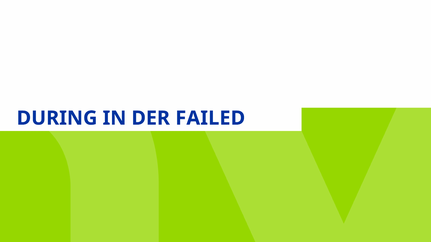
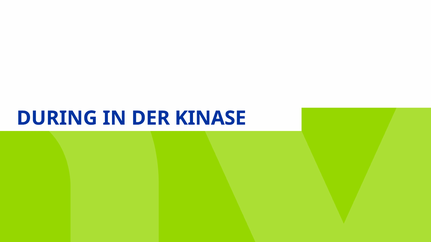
FAILED: FAILED -> KINASE
